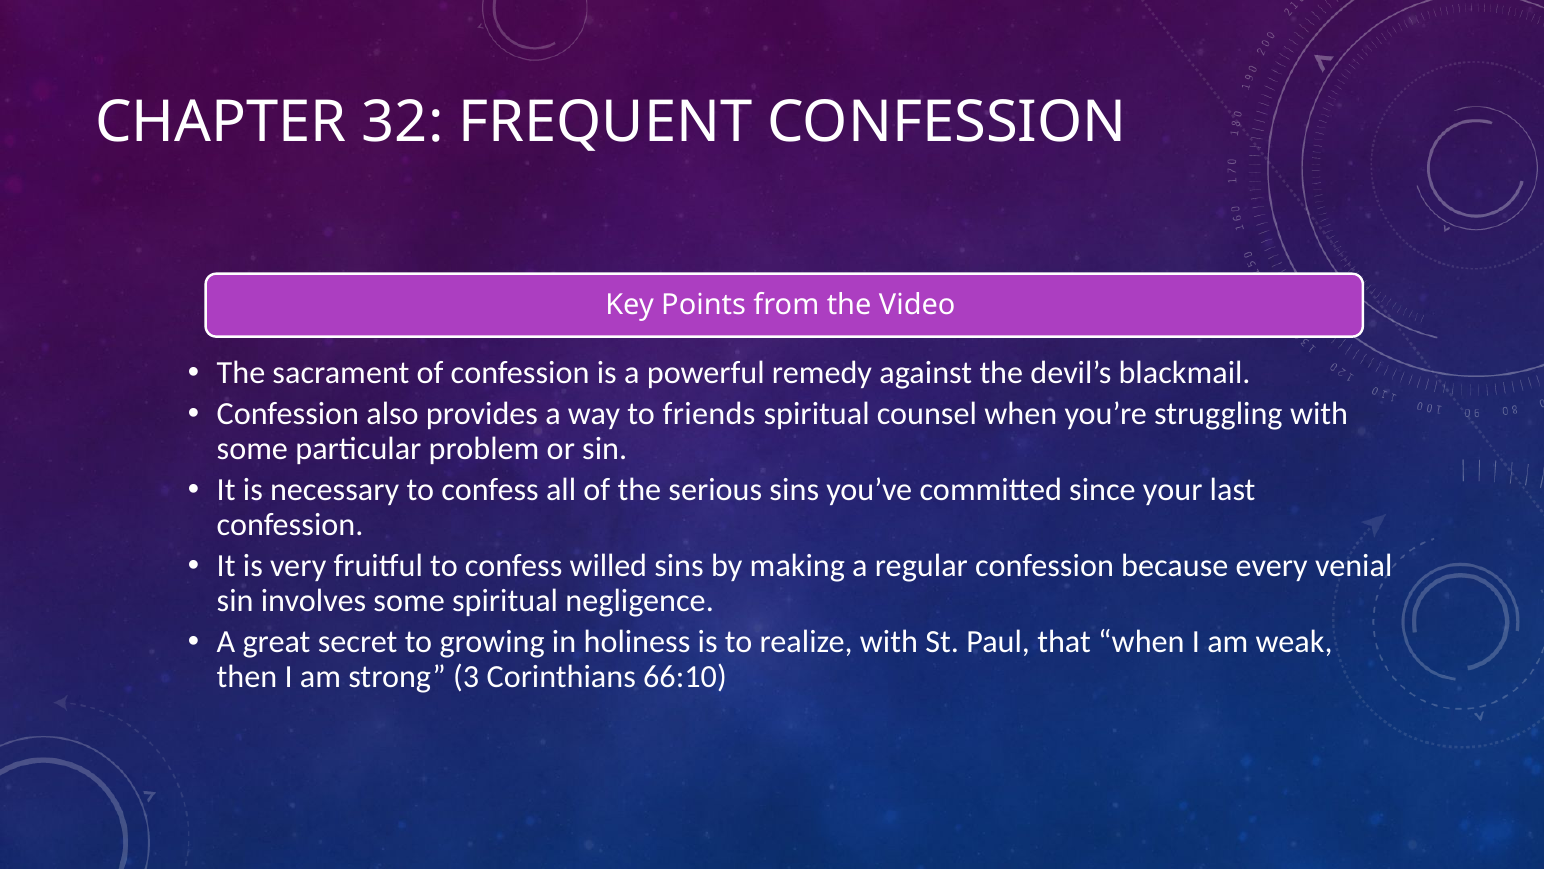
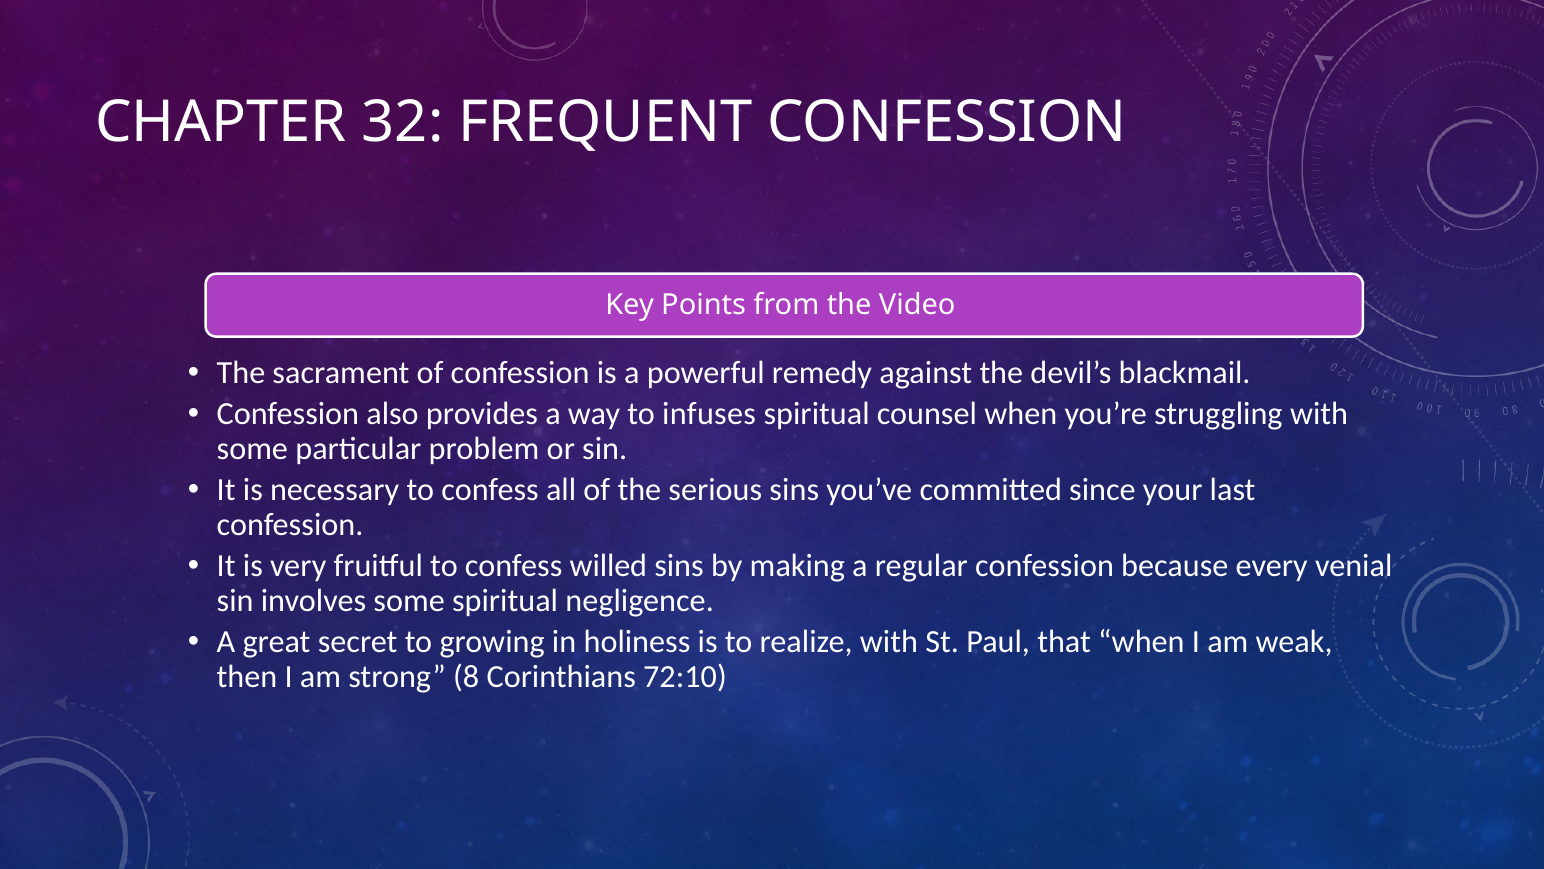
friends: friends -> infuses
3: 3 -> 8
66:10: 66:10 -> 72:10
